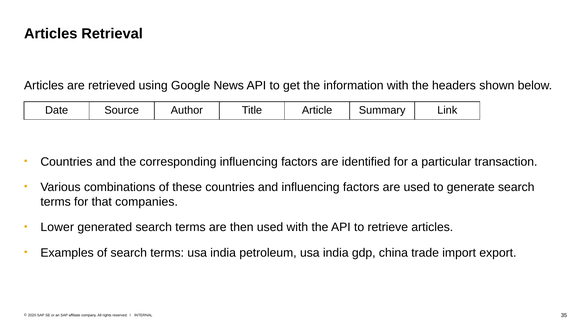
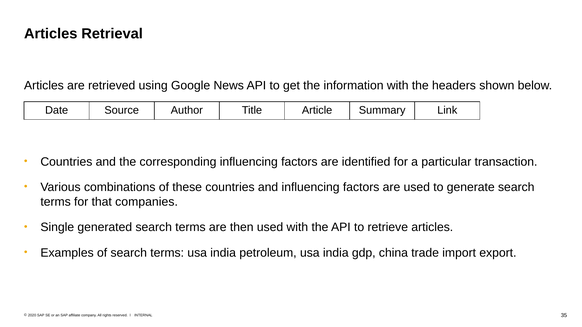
Lower: Lower -> Single
